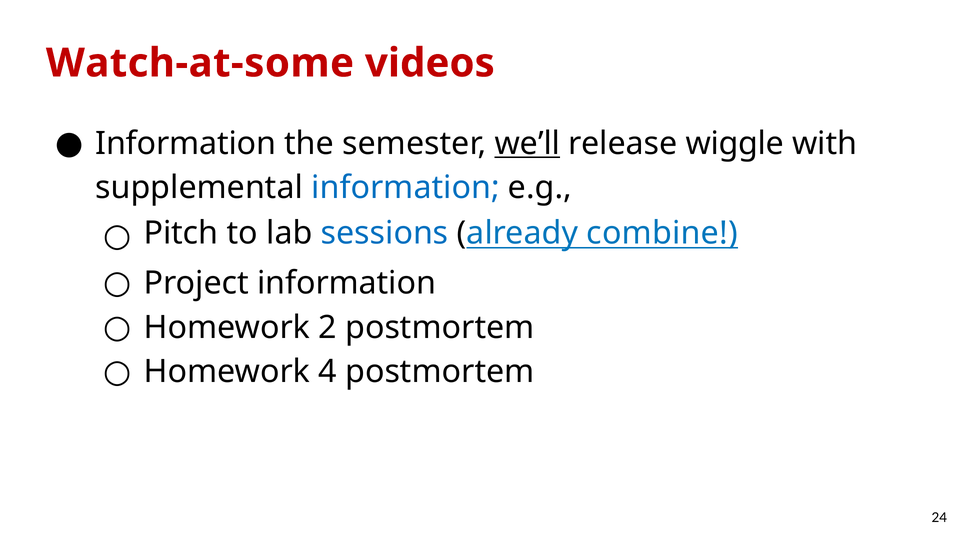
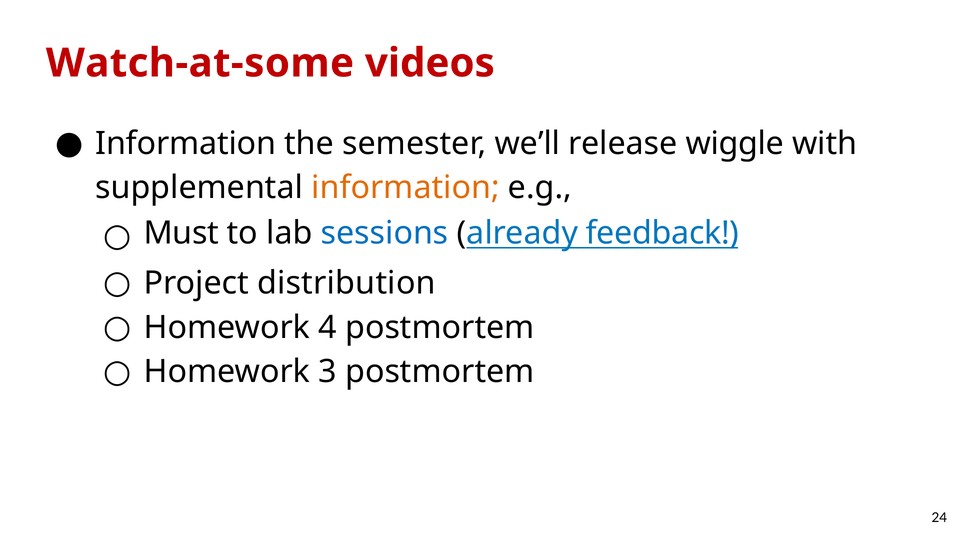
we’ll underline: present -> none
information at (406, 188) colour: blue -> orange
Pitch: Pitch -> Must
combine: combine -> feedback
Project information: information -> distribution
2: 2 -> 4
4: 4 -> 3
